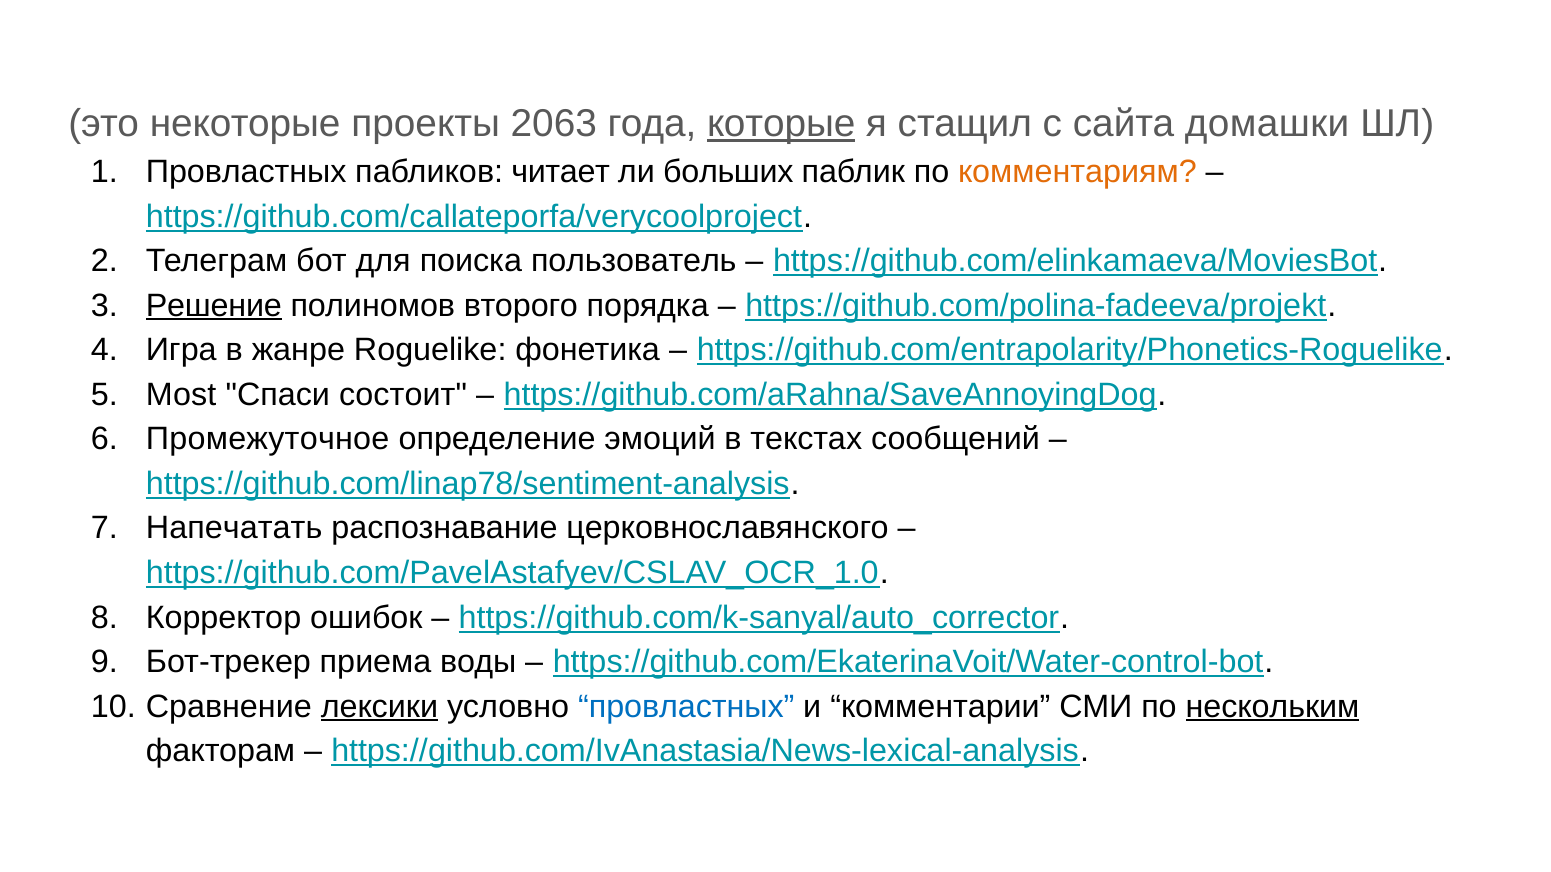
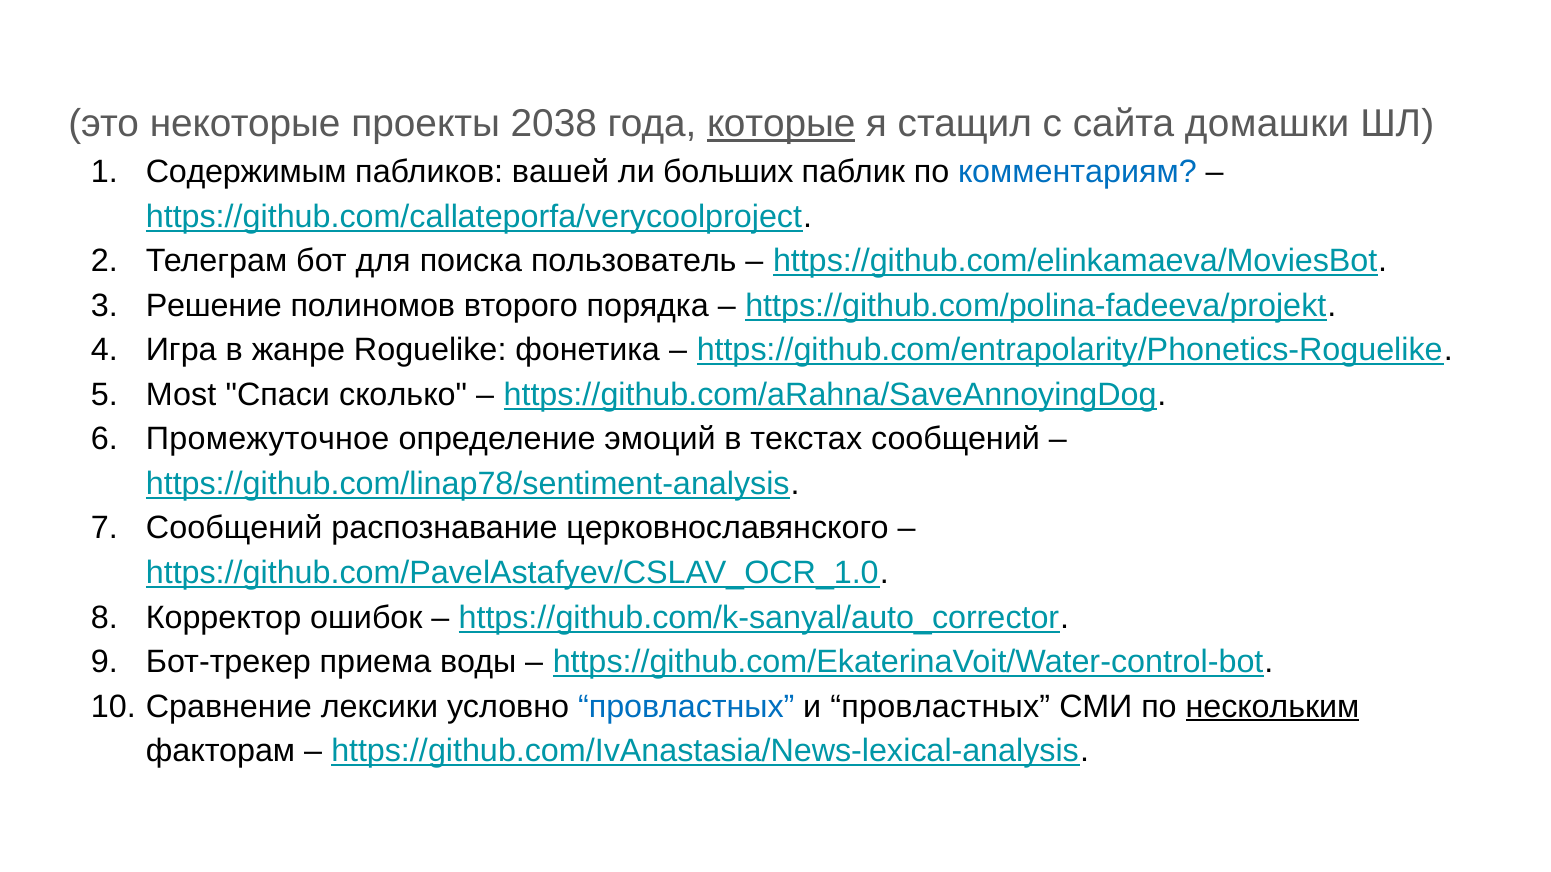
2063: 2063 -> 2038
Провластных at (246, 172): Провластных -> Содержимым
читает: читает -> вашей
комментариям colour: orange -> blue
Решение underline: present -> none
состоит: состоит -> сколько
Напечатать at (234, 529): Напечатать -> Сообщений
лексики underline: present -> none
и комментарии: комментарии -> провластных
